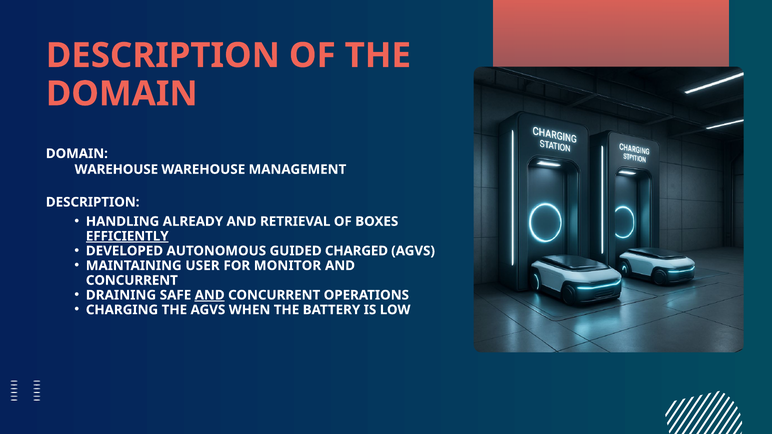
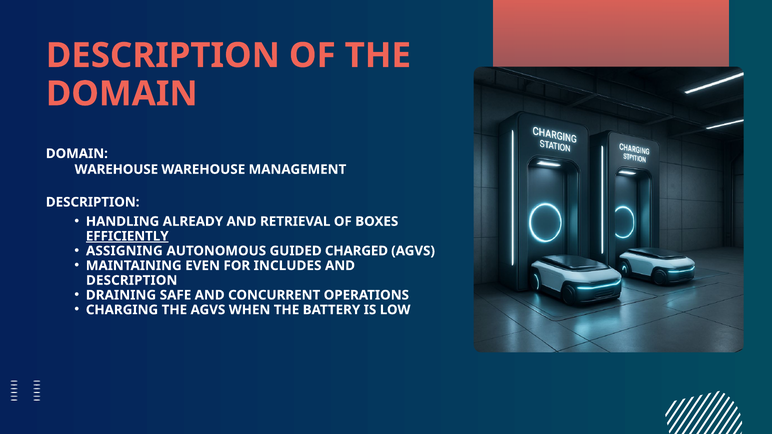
DEVELOPED: DEVELOPED -> ASSIGNING
USER: USER -> EVEN
MONITOR: MONITOR -> INCLUDES
CONCURRENT at (132, 281): CONCURRENT -> DESCRIPTION
AND at (210, 295) underline: present -> none
